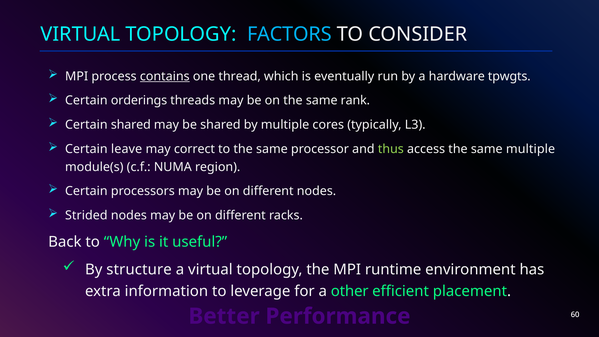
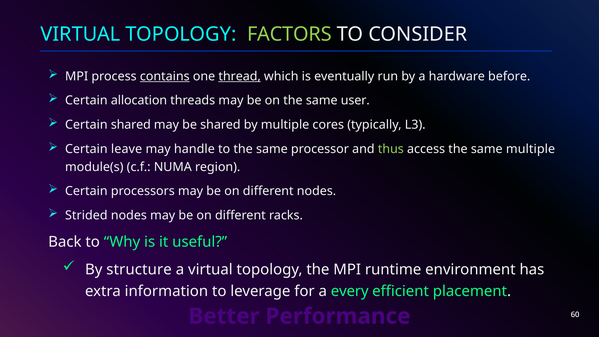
FACTORS colour: light blue -> light green
thread underline: none -> present
tpwgts: tpwgts -> before
orderings: orderings -> allocation
rank: rank -> user
correct: correct -> handle
other: other -> every
